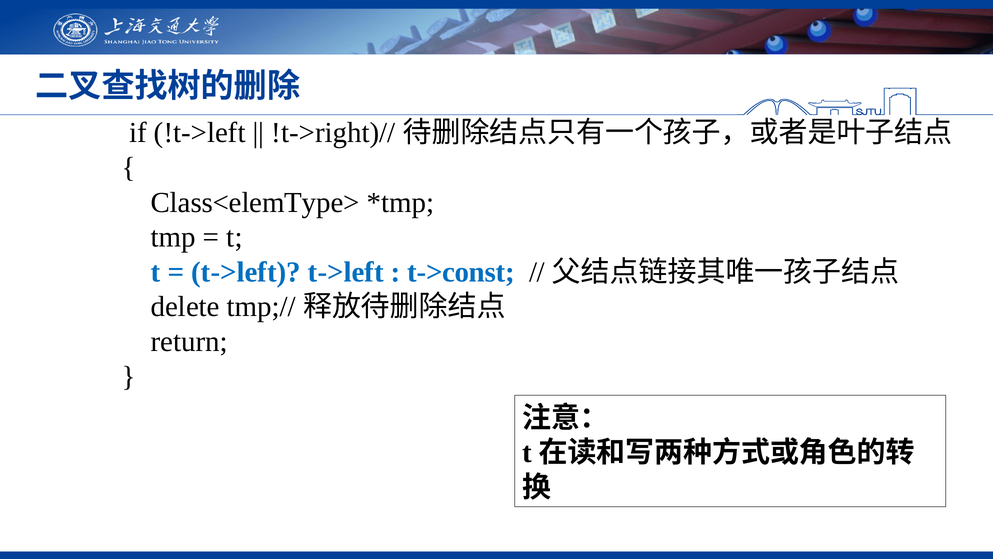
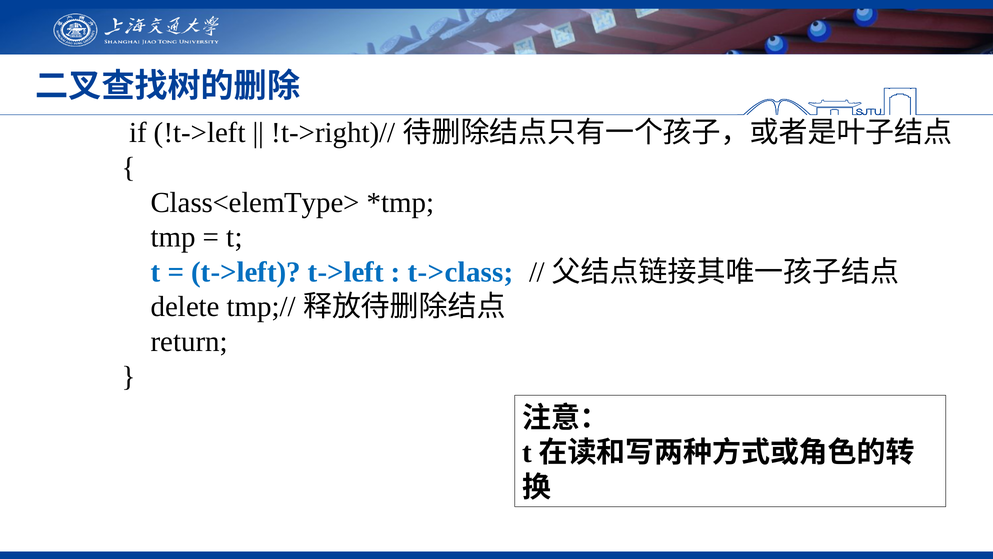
t->const: t->const -> t->class
